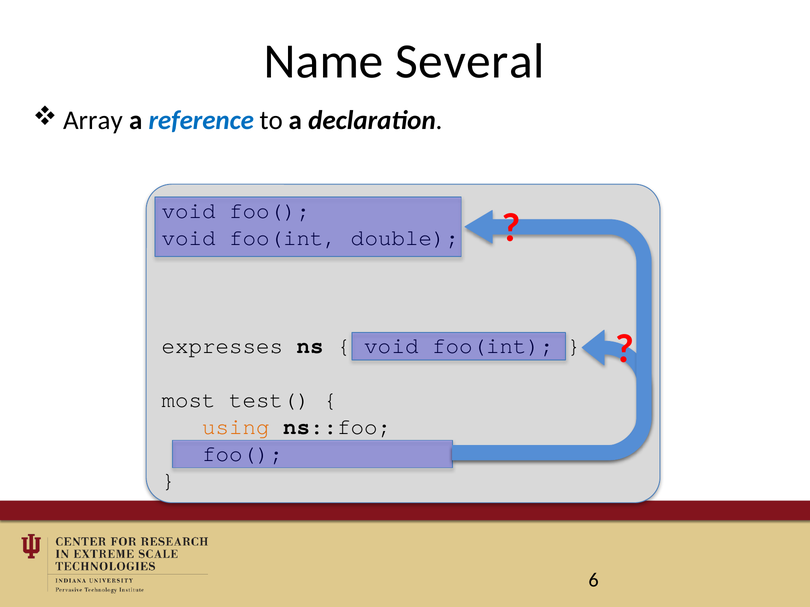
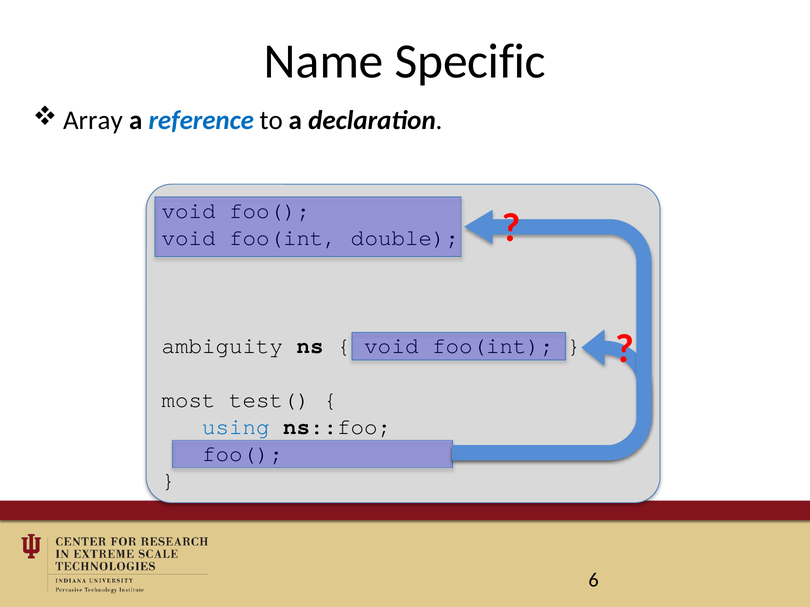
Several: Several -> Specific
expresses: expresses -> ambiguity
using colour: orange -> blue
